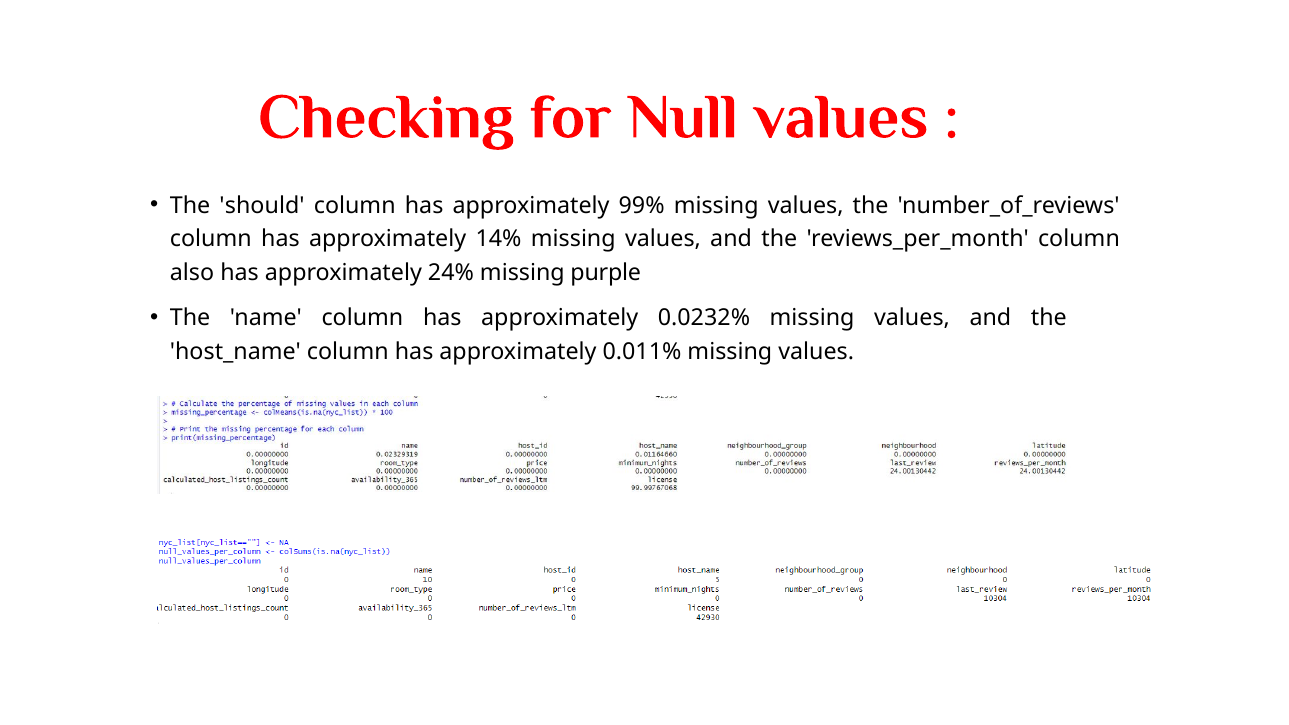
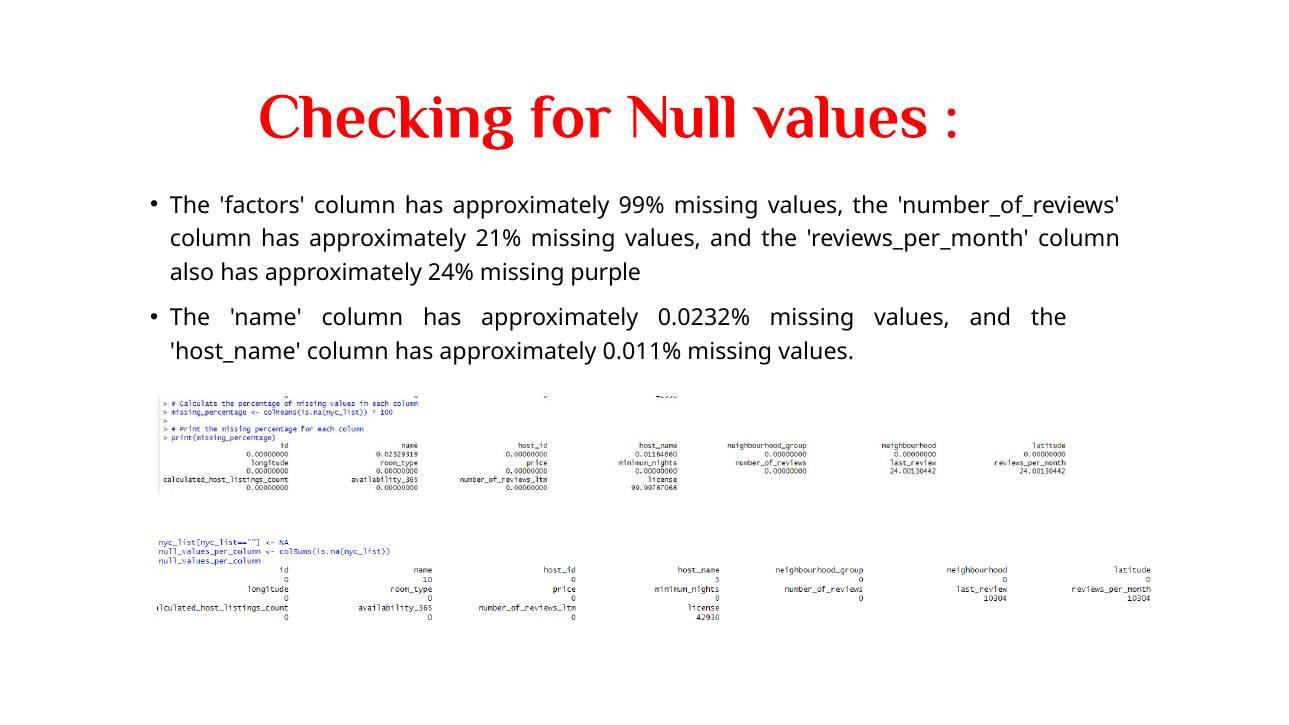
should: should -> factors
14%: 14% -> 21%
